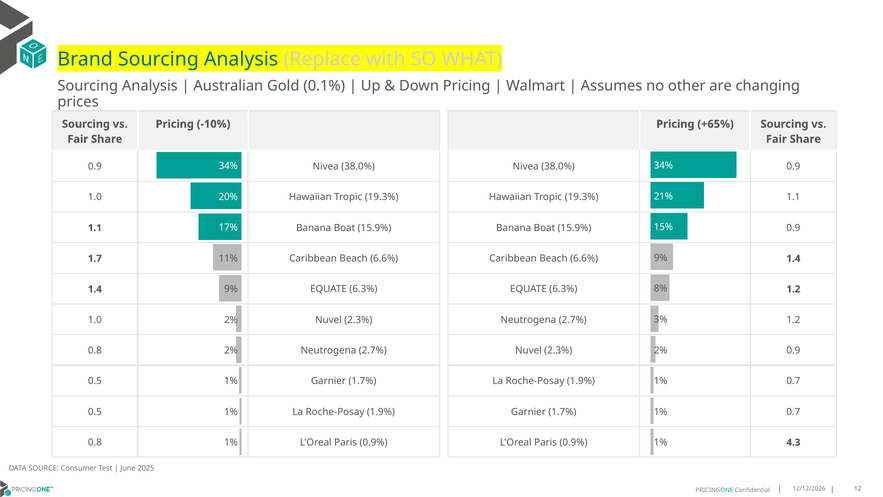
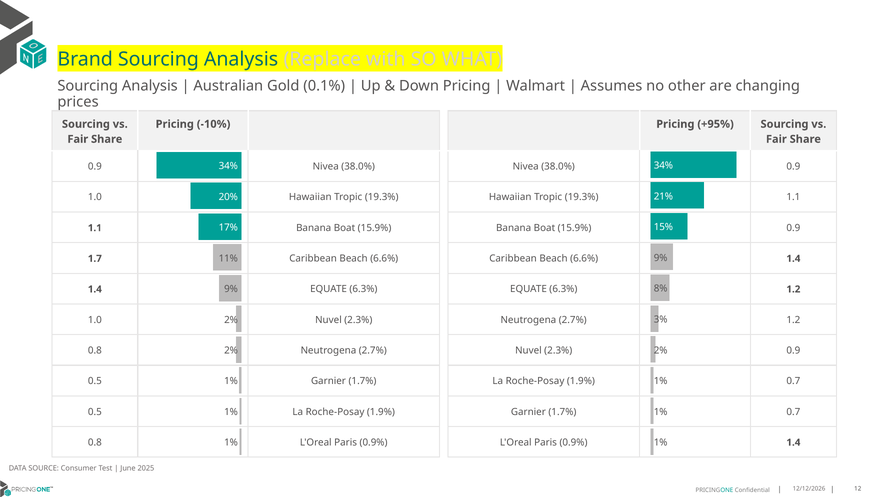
+65%: +65% -> +95%
0.9% 4.3: 4.3 -> 1.4
